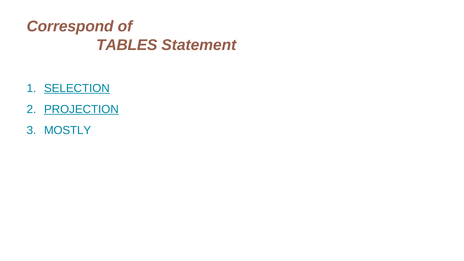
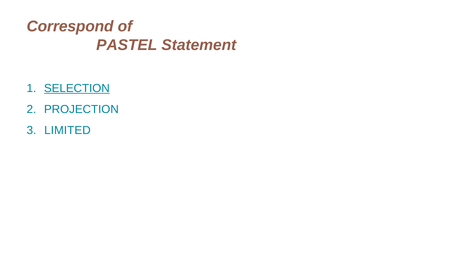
TABLES: TABLES -> PASTEL
PROJECTION underline: present -> none
MOSTLY: MOSTLY -> LIMITED
